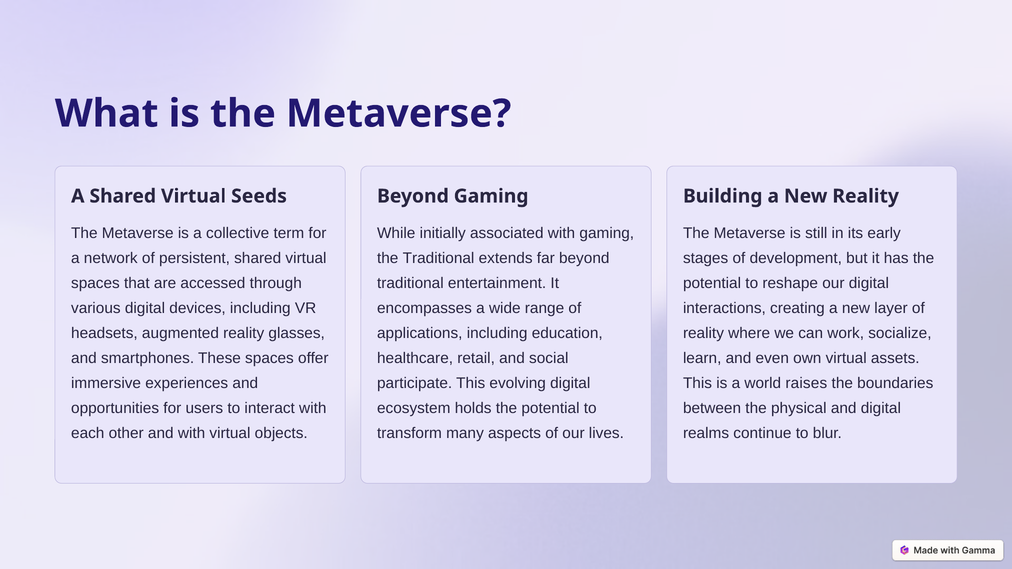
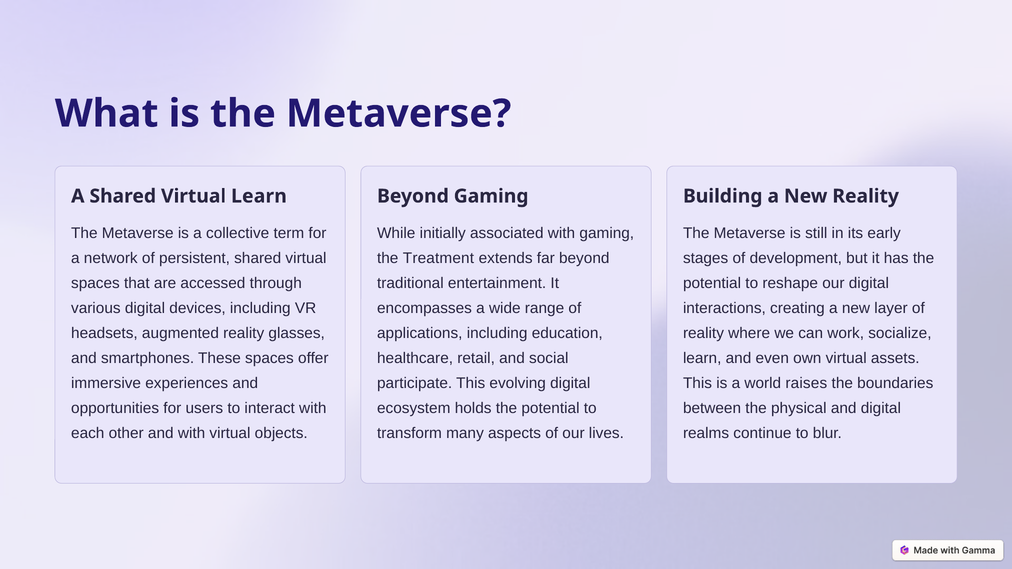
Virtual Seeds: Seeds -> Learn
the Traditional: Traditional -> Treatment
